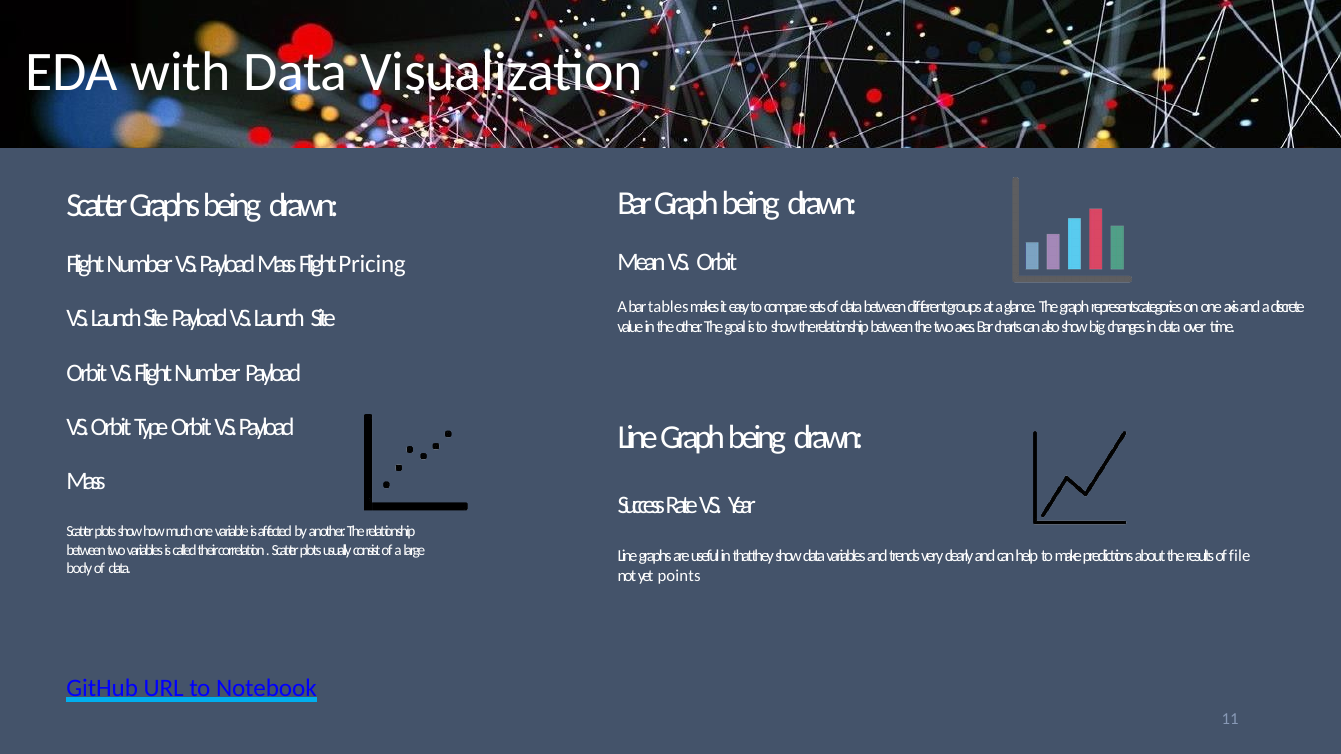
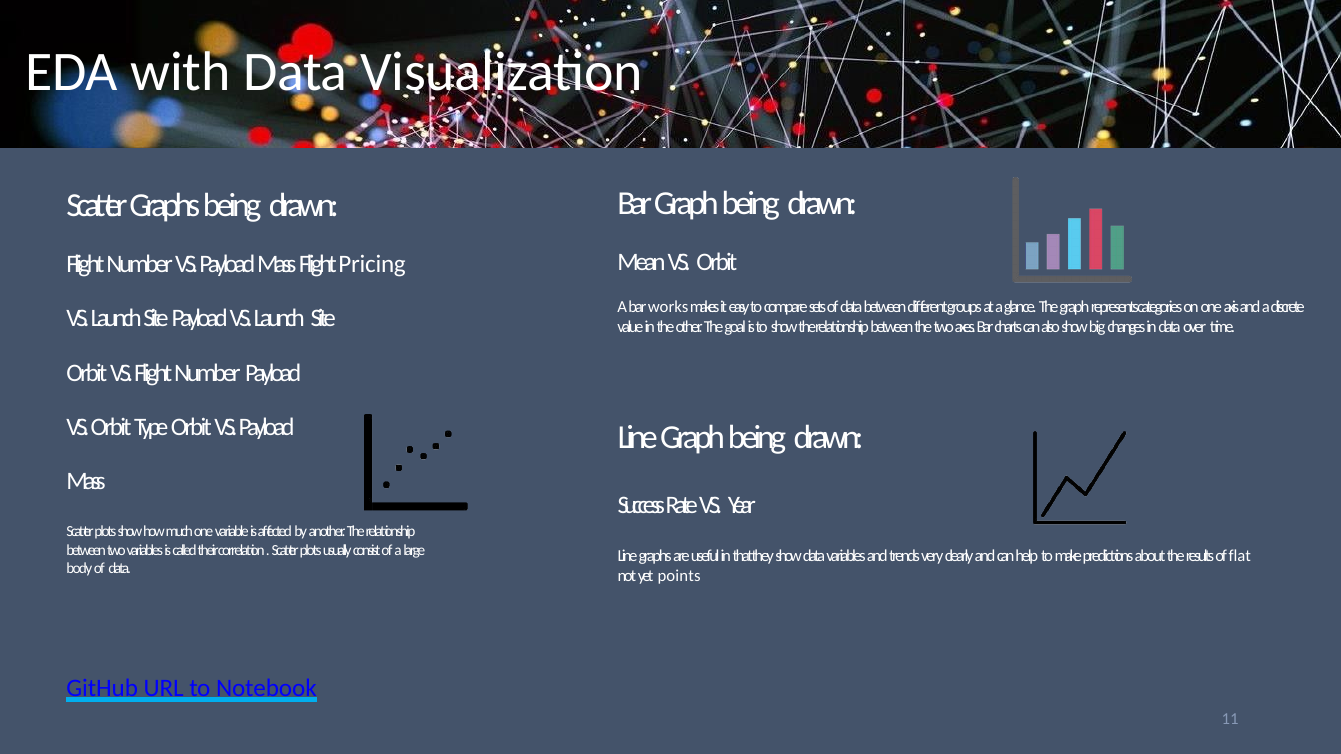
tables: tables -> works
file: file -> flat
